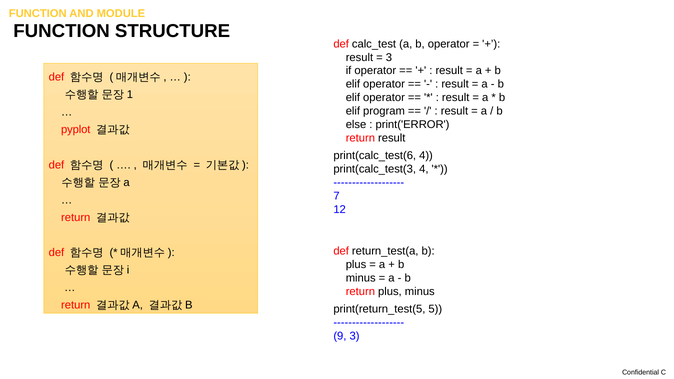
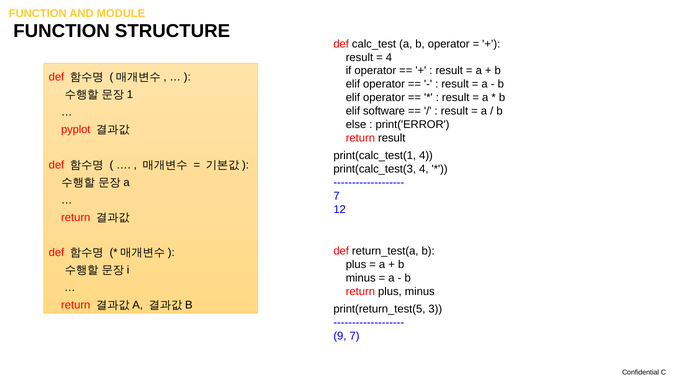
3 at (389, 57): 3 -> 4
program: program -> software
print(calc_test(6: print(calc_test(6 -> print(calc_test(1
5: 5 -> 3
9 3: 3 -> 7
